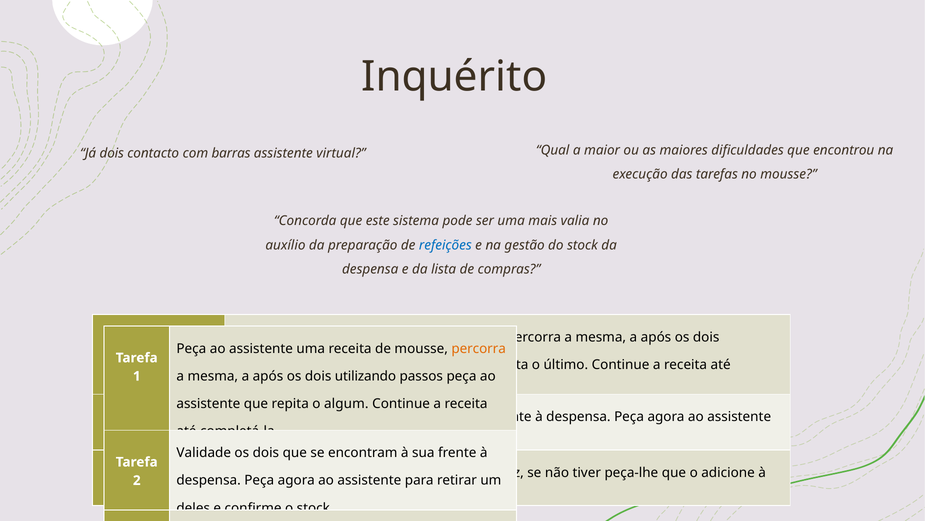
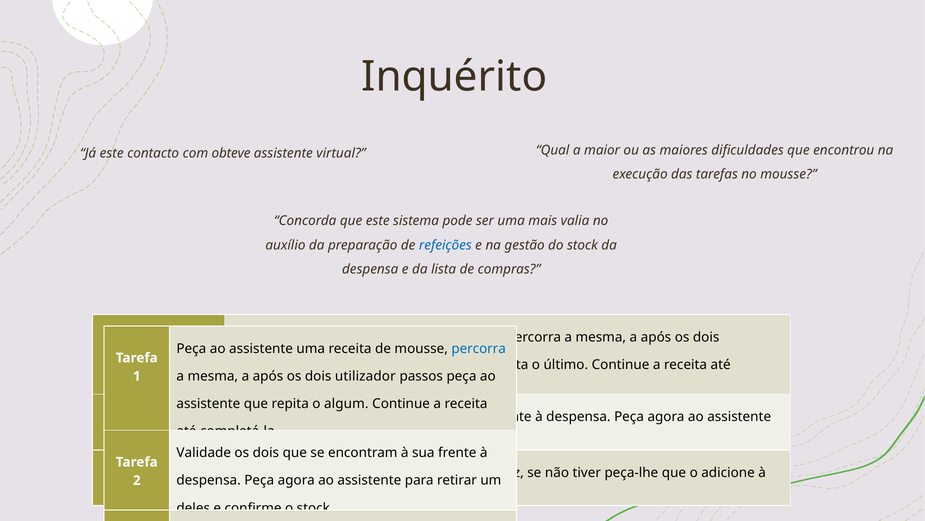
Já dois: dois -> este
barras: barras -> obteve
percorra at (479, 348) colour: orange -> blue
utilizando: utilizando -> utilizador
